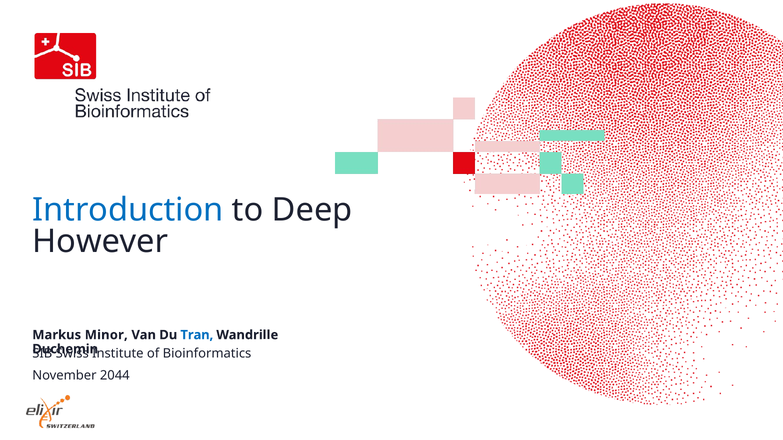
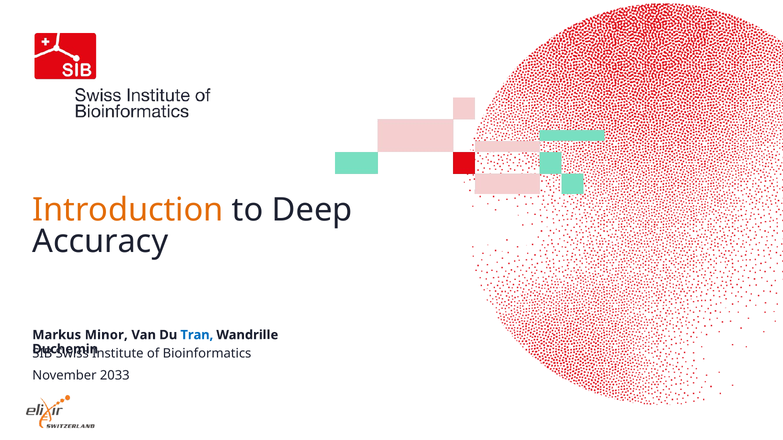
Introduction colour: blue -> orange
However: However -> Accuracy
2044: 2044 -> 2033
